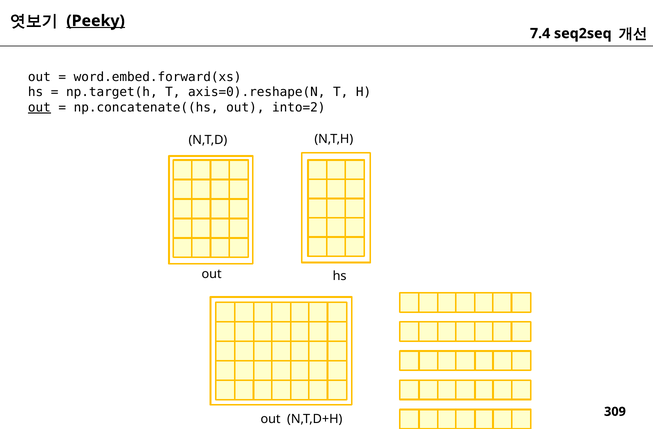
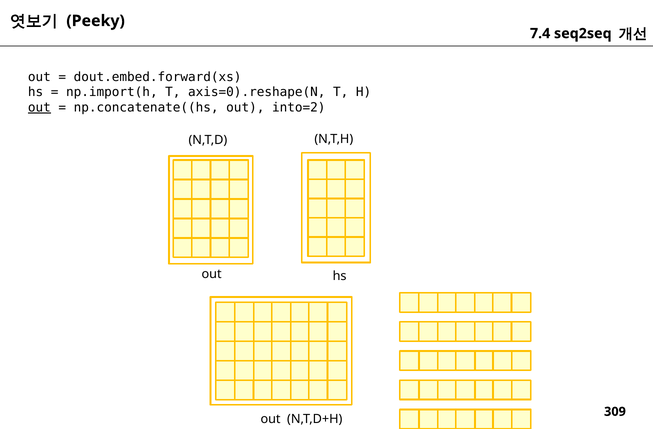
Peeky underline: present -> none
word.embed.forward(xs: word.embed.forward(xs -> dout.embed.forward(xs
np.target(h: np.target(h -> np.import(h
